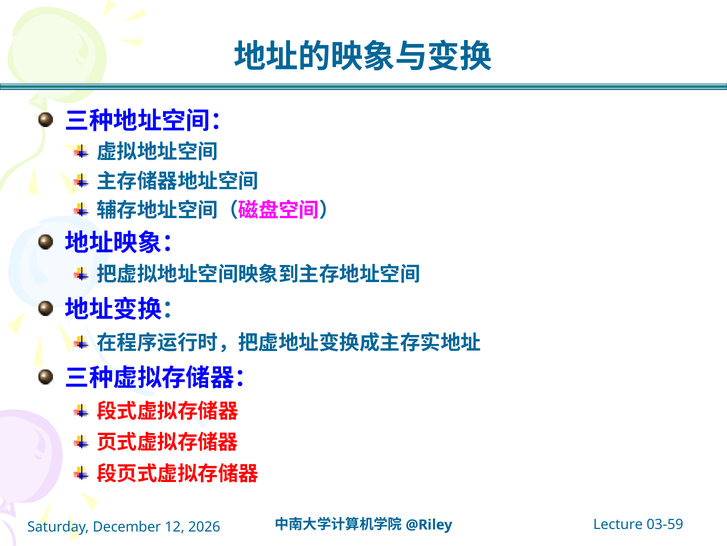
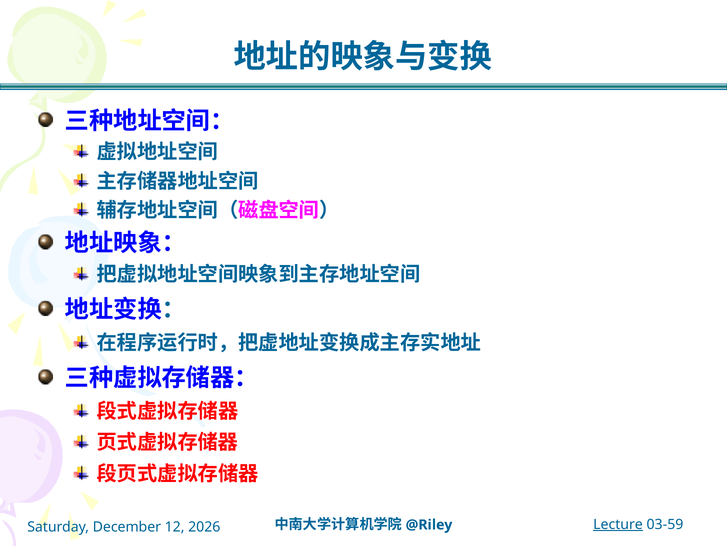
Lecture underline: none -> present
